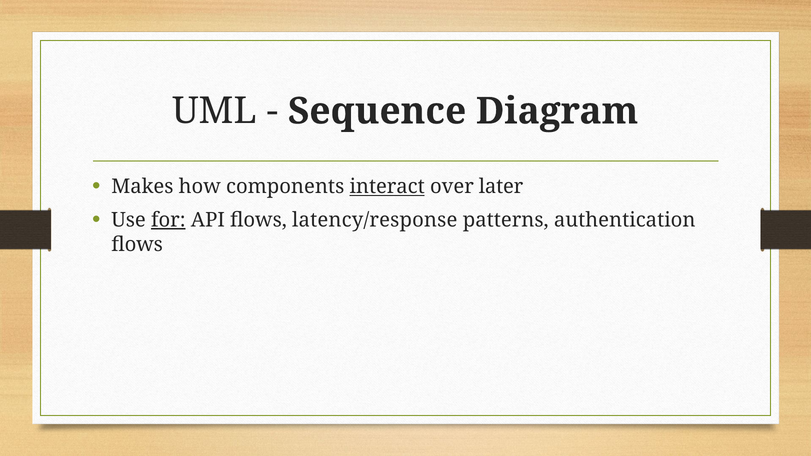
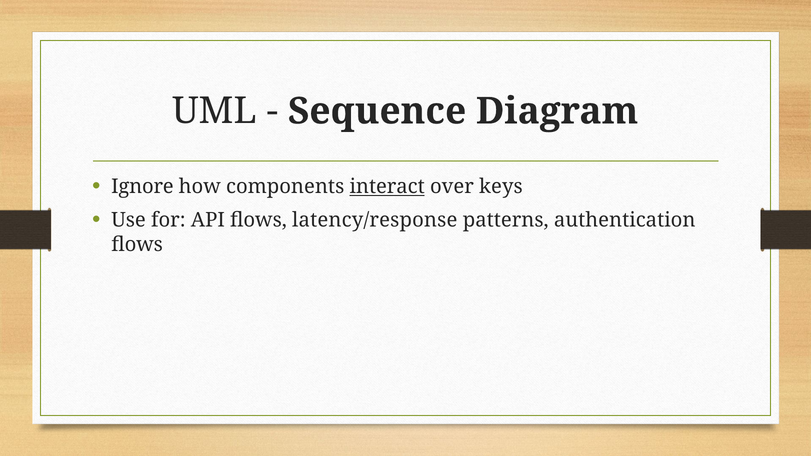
Makes: Makes -> Ignore
later: later -> keys
for underline: present -> none
